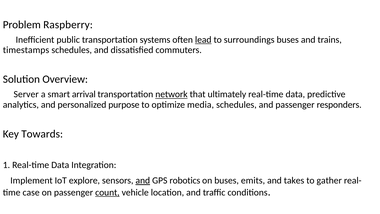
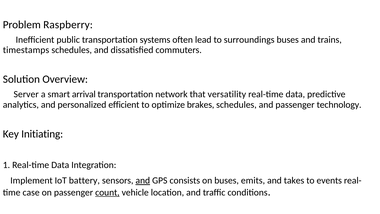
lead underline: present -> none
network underline: present -> none
ultimately: ultimately -> versatility
purpose: purpose -> efficient
media: media -> brakes
responders: responders -> technology
Towards: Towards -> Initiating
explore: explore -> battery
robotics: robotics -> consists
gather: gather -> events
